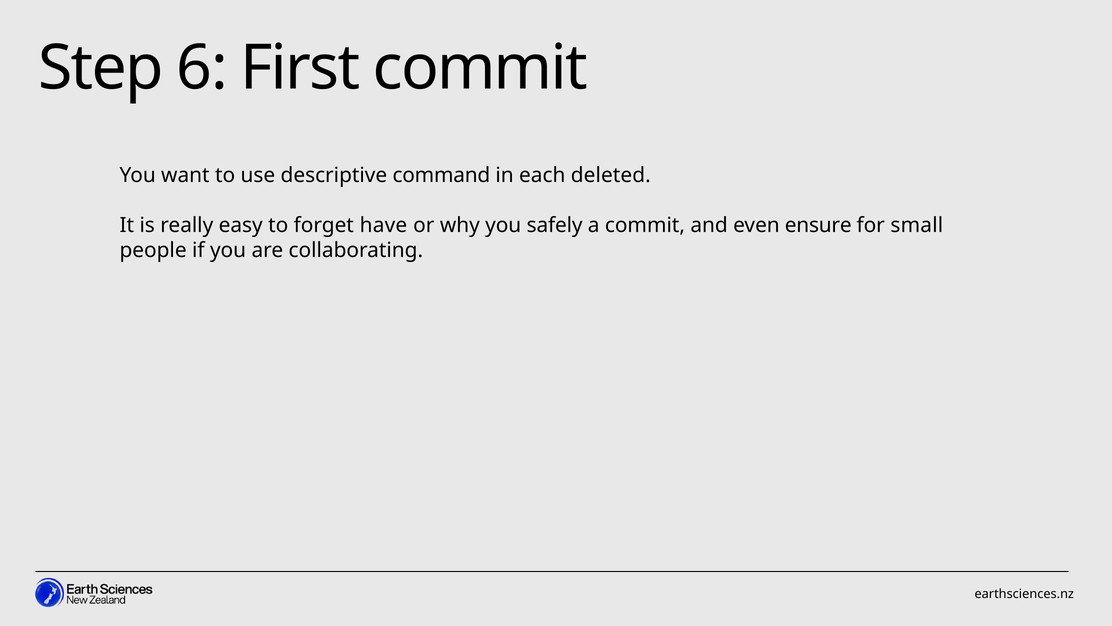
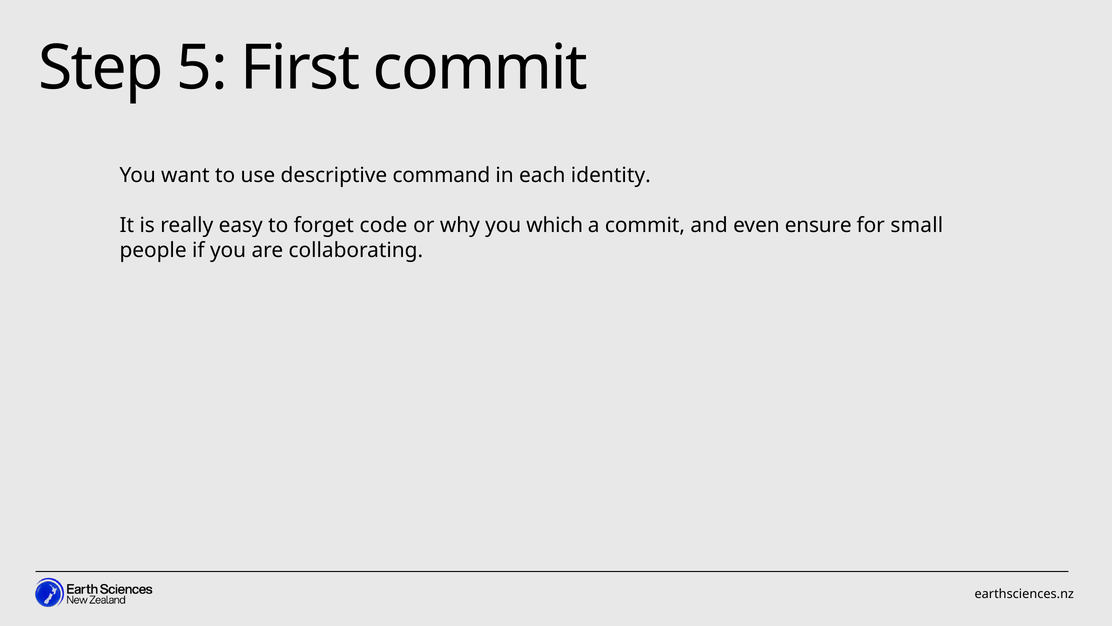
6: 6 -> 5
deleted: deleted -> identity
have: have -> code
safely: safely -> which
